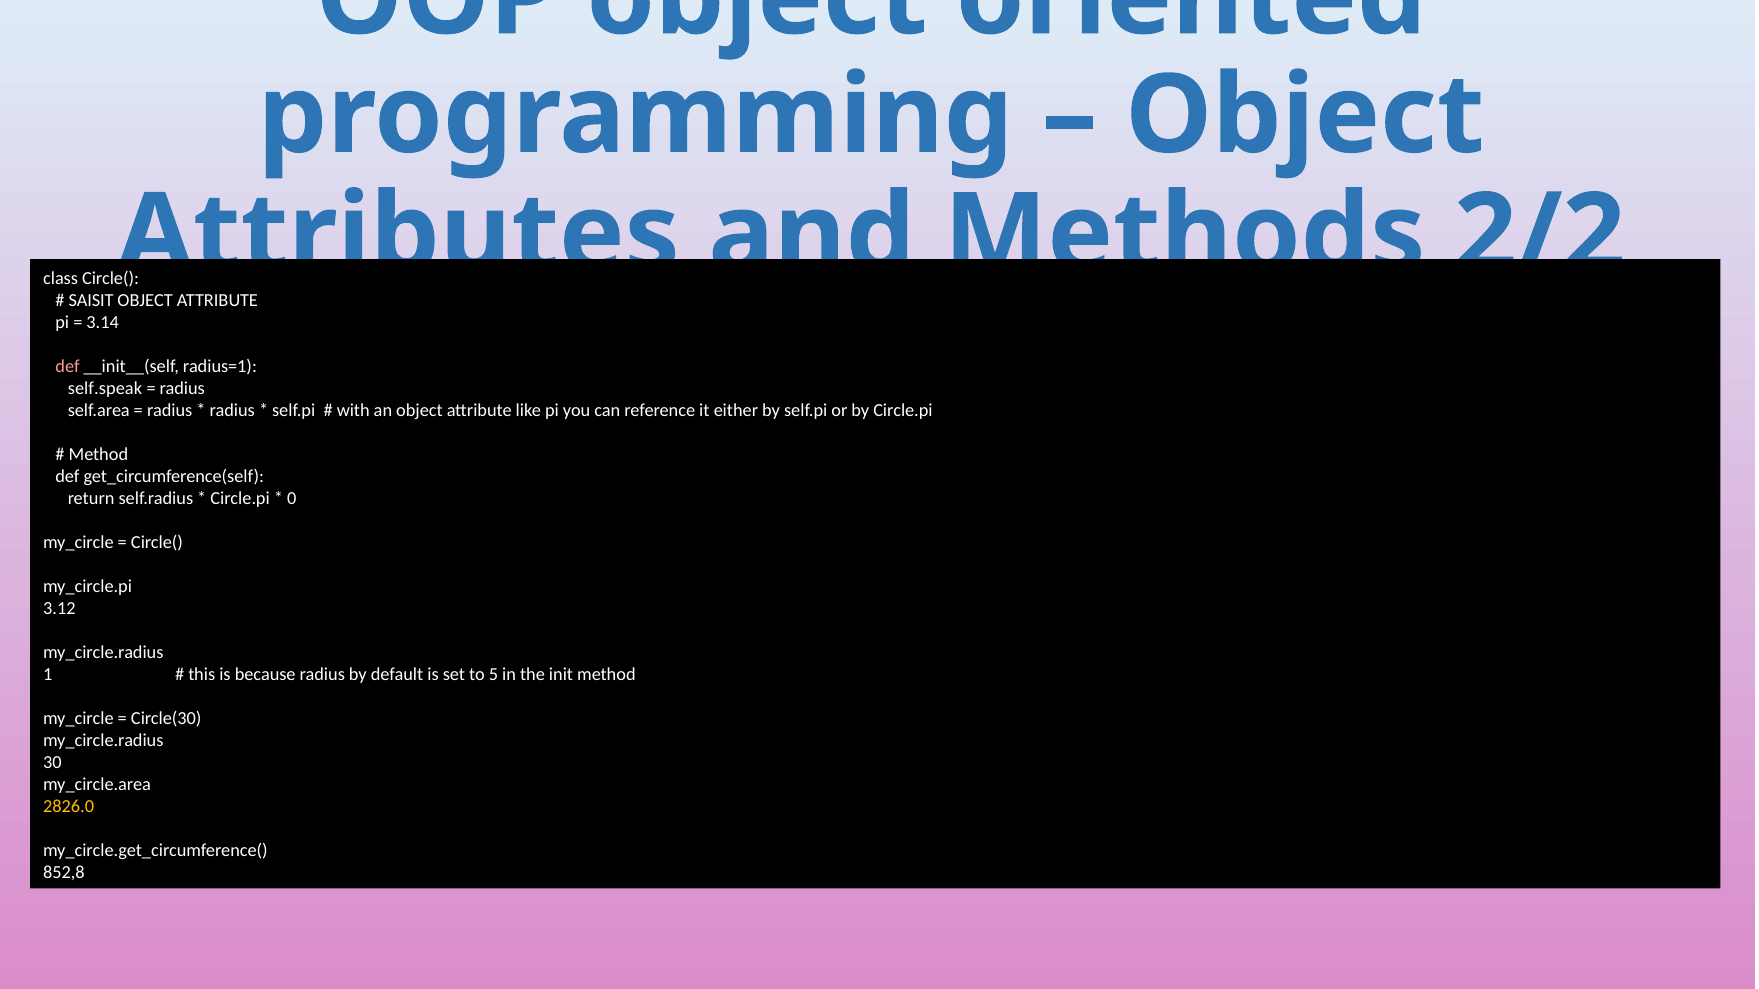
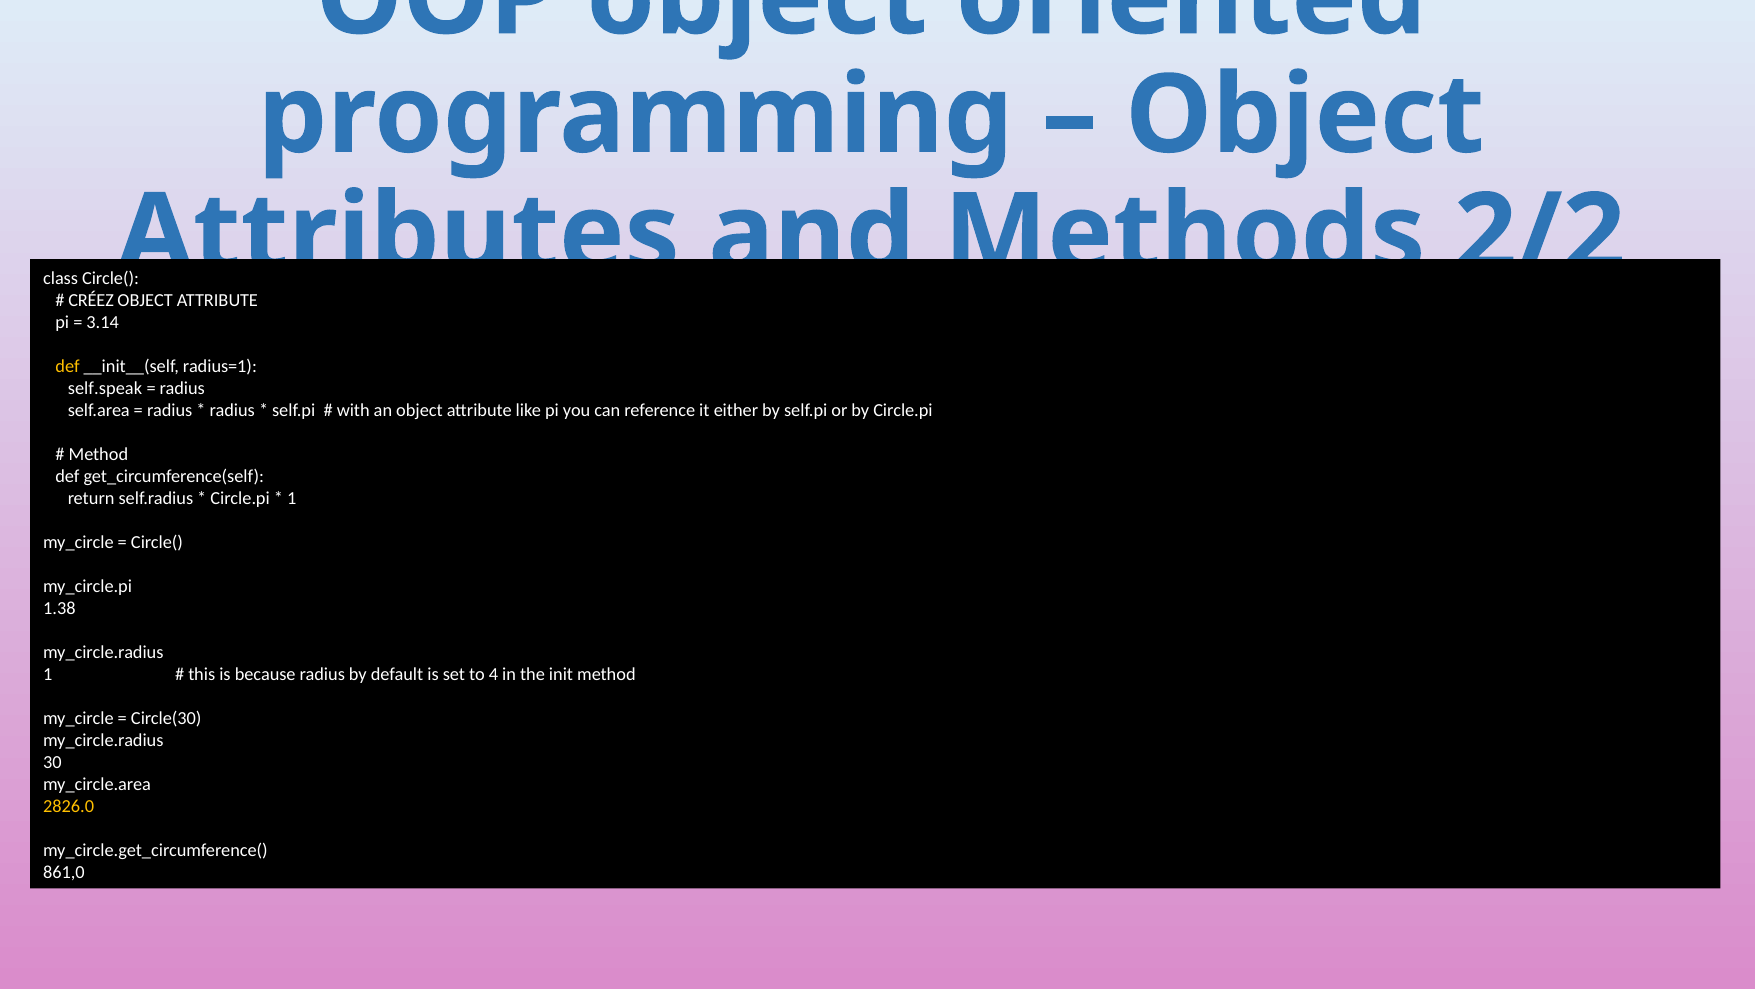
SAISIT: SAISIT -> CRÉEZ
def at (68, 366) colour: pink -> yellow
0 at (292, 498): 0 -> 1
3.12: 3.12 -> 1.38
5: 5 -> 4
852,8: 852,8 -> 861,0
